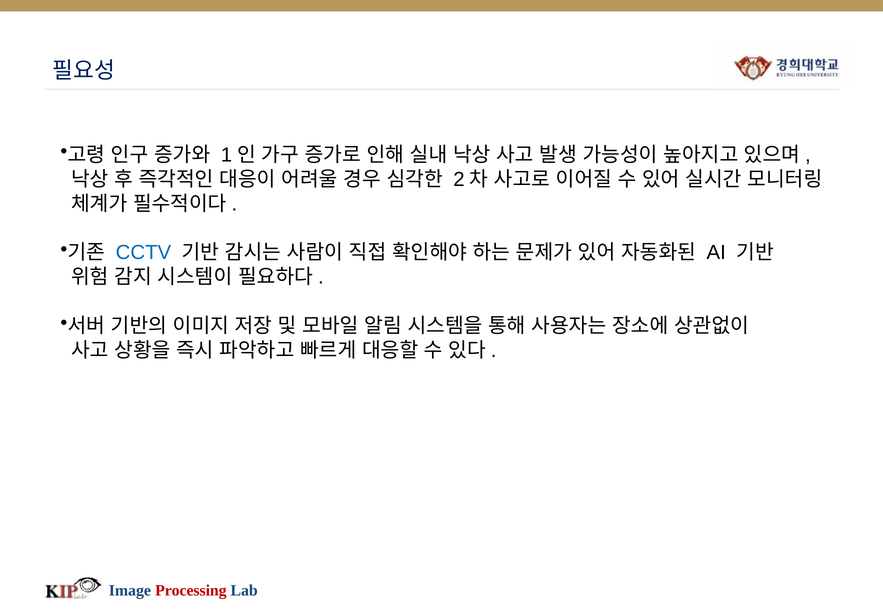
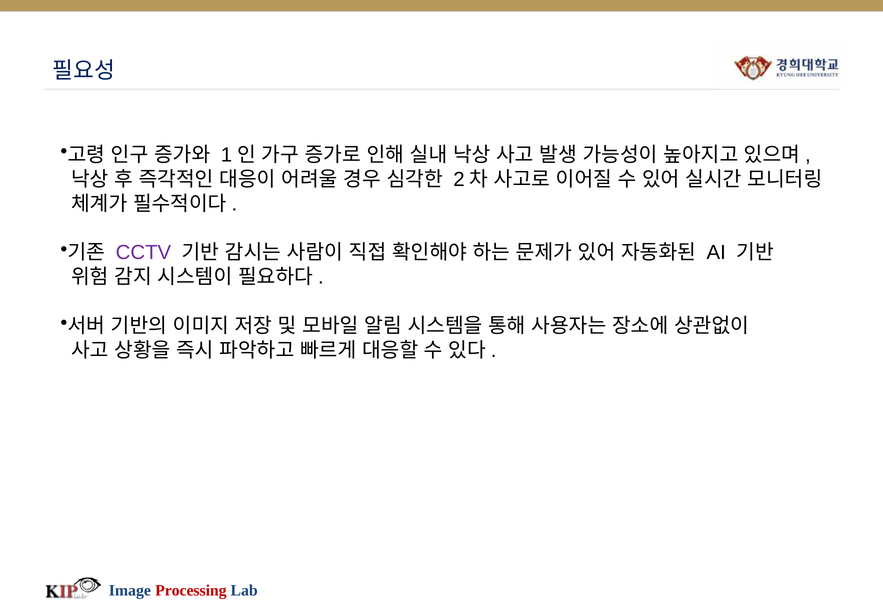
CCTV colour: blue -> purple
